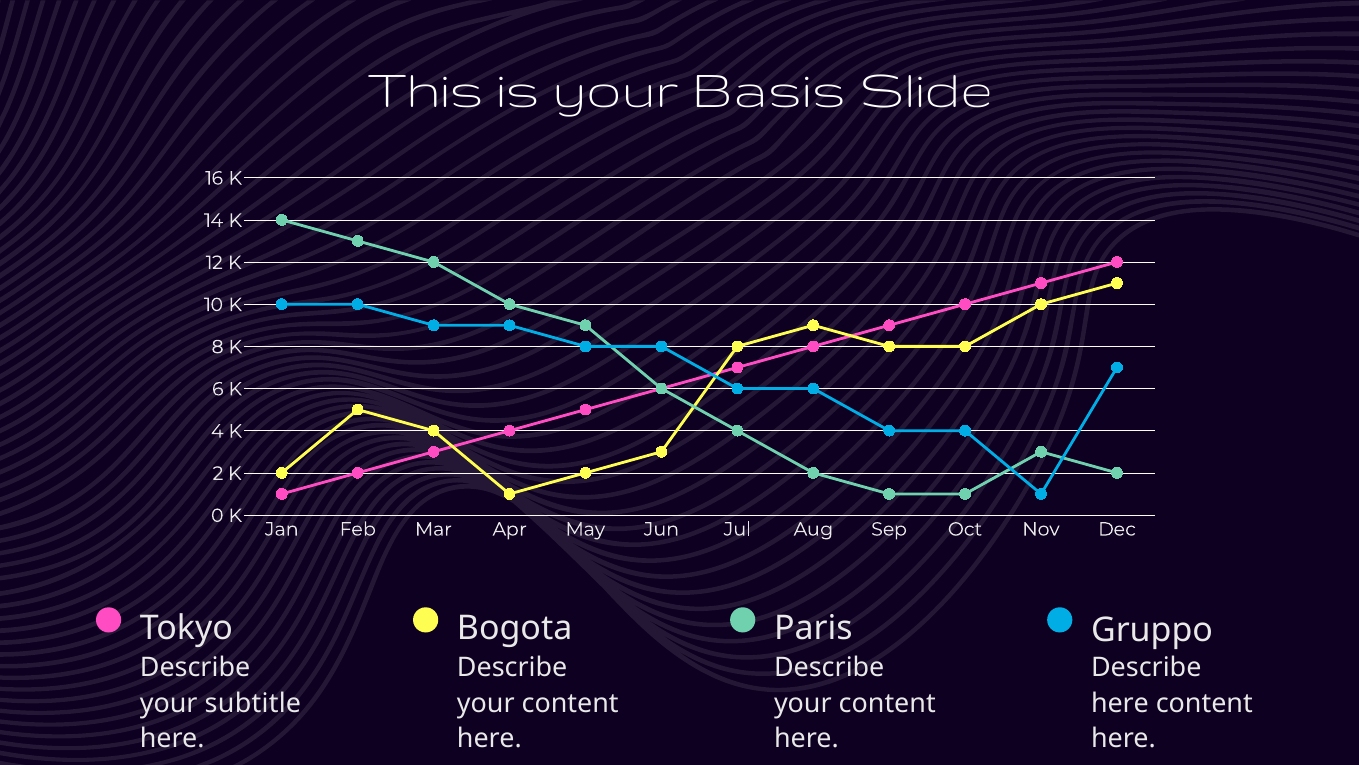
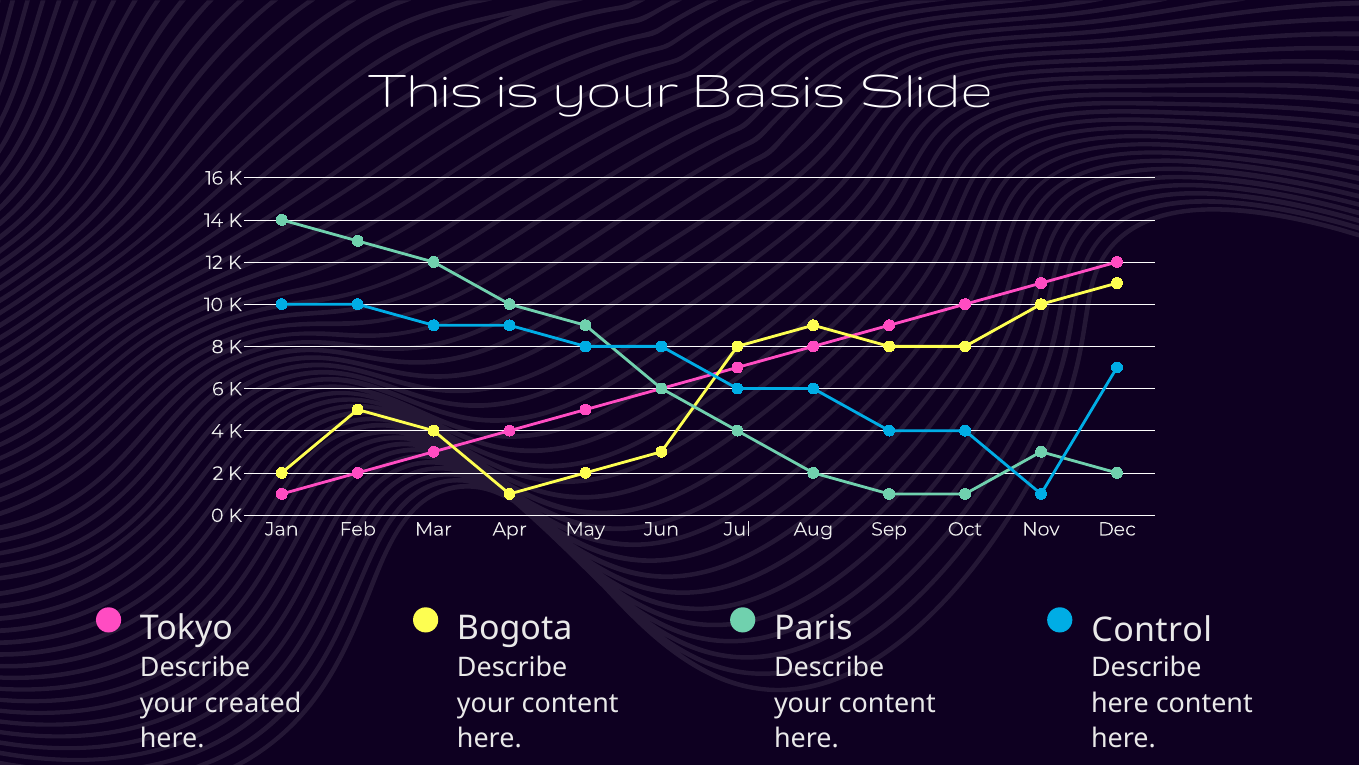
Gruppo: Gruppo -> Control
subtitle: subtitle -> created
